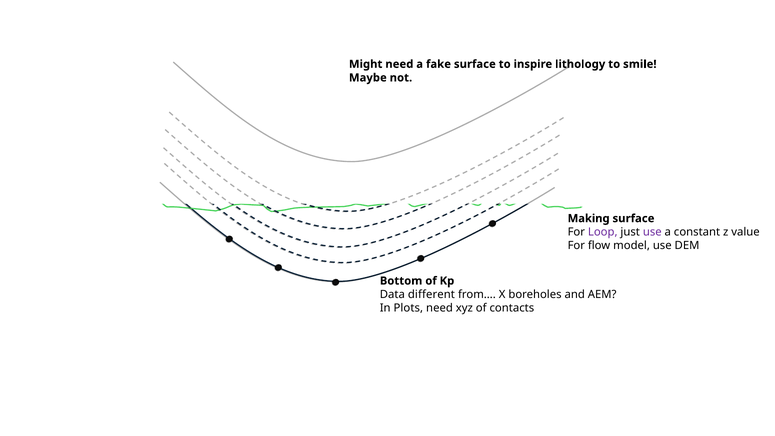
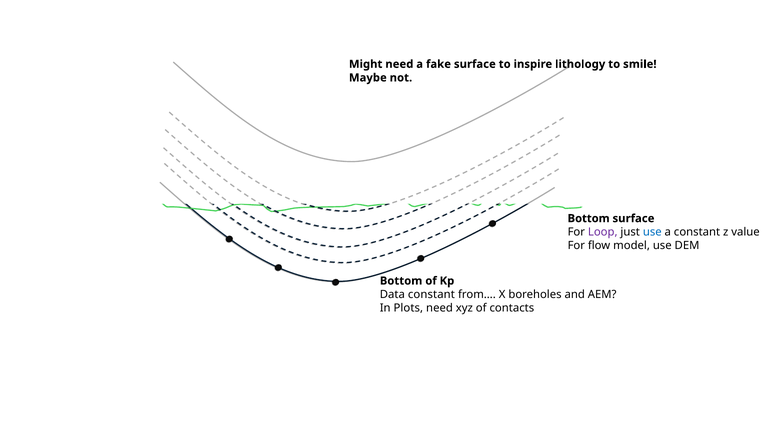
Making at (589, 218): Making -> Bottom
use at (652, 232) colour: purple -> blue
Data different: different -> constant
